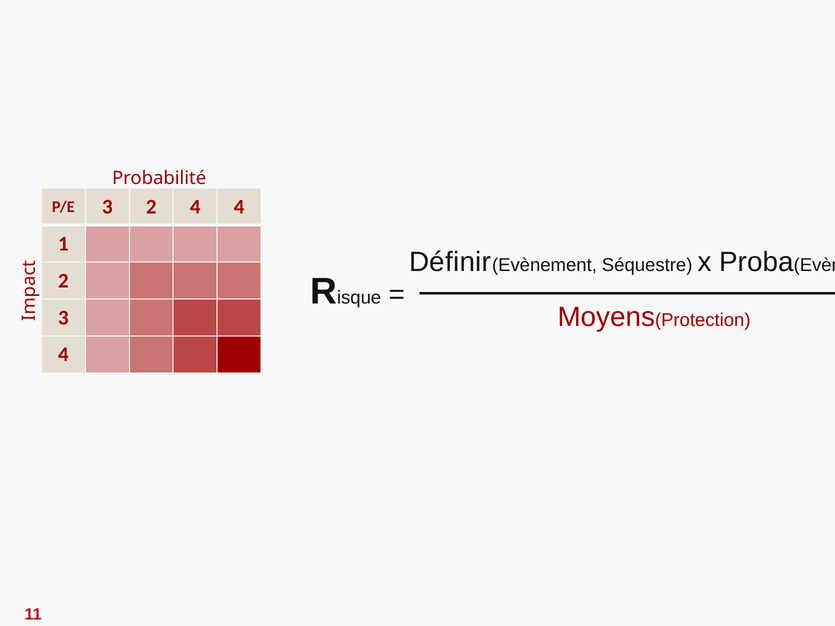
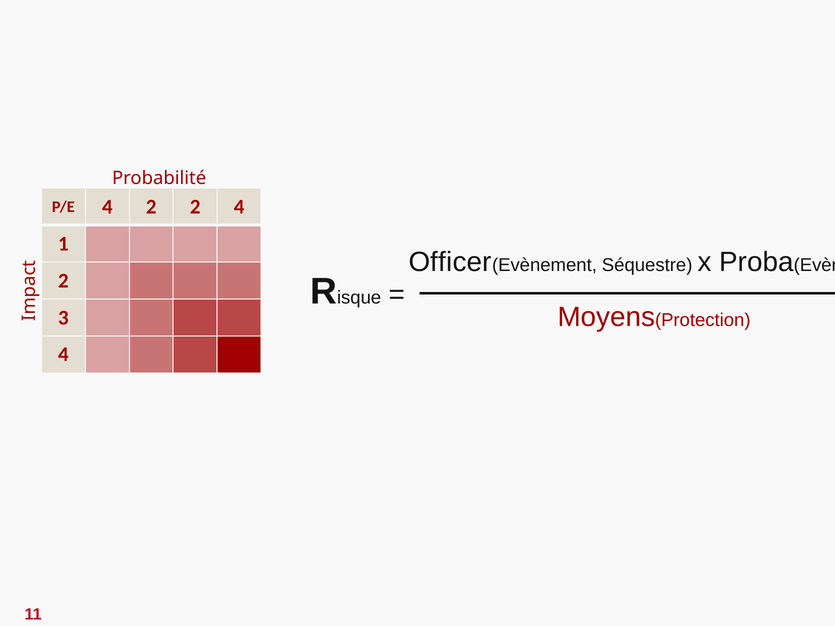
P/E 3: 3 -> 4
2 4: 4 -> 2
Définir: Définir -> Officer
